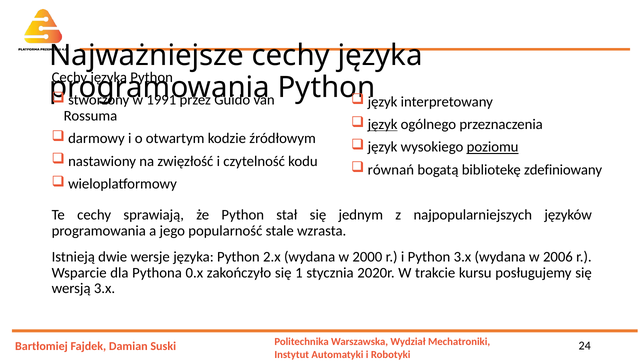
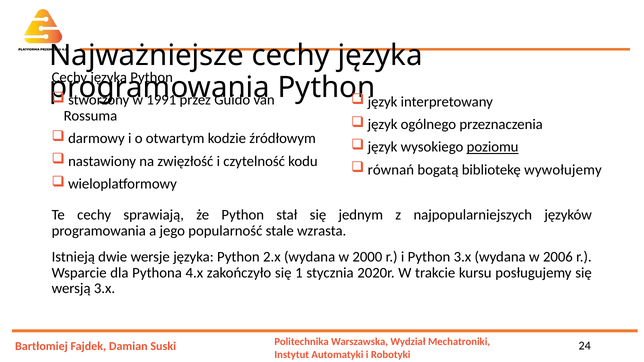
język at (383, 124) underline: present -> none
zdefiniowany: zdefiniowany -> wywołujemy
0.x: 0.x -> 4.x
